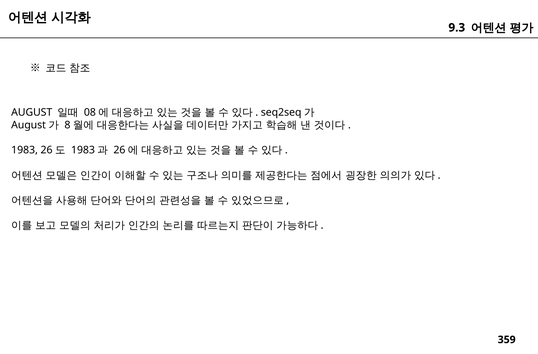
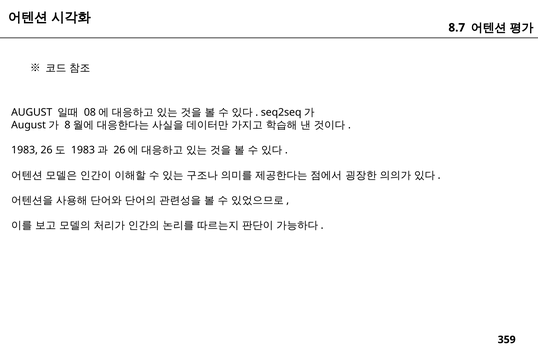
9.3: 9.3 -> 8.7
